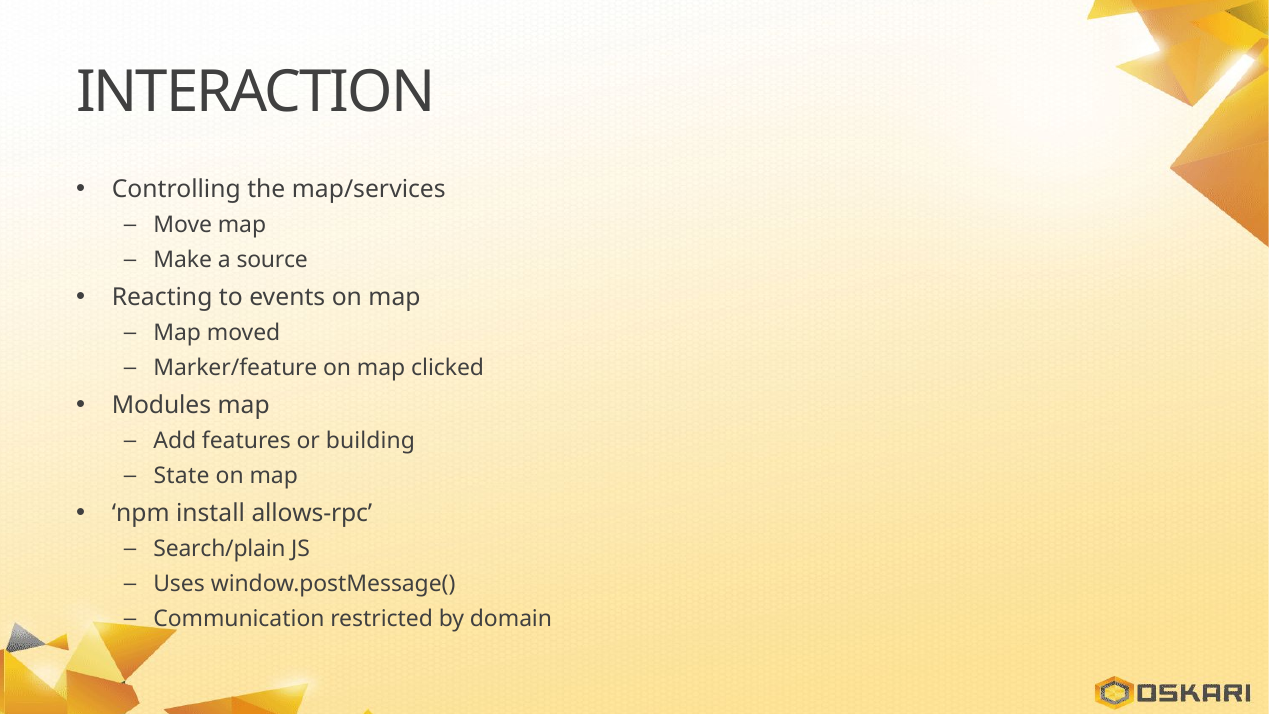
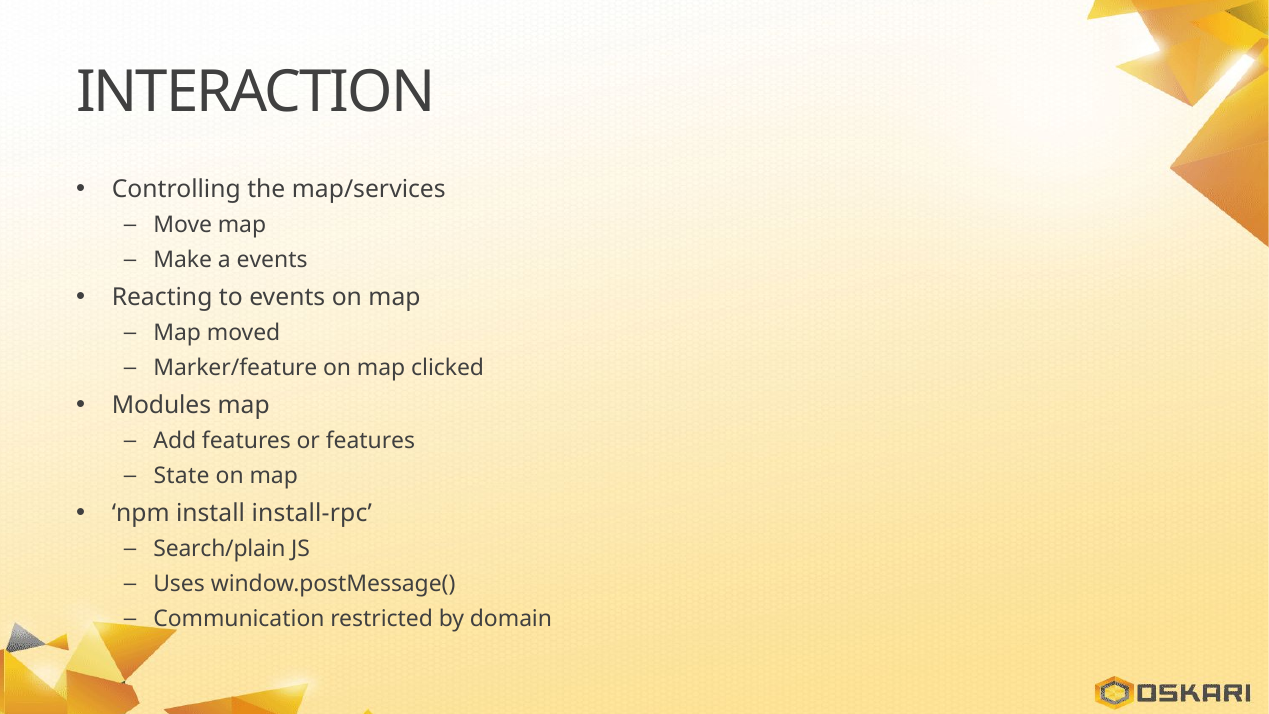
a source: source -> events
or building: building -> features
allows-rpc: allows-rpc -> install-rpc
